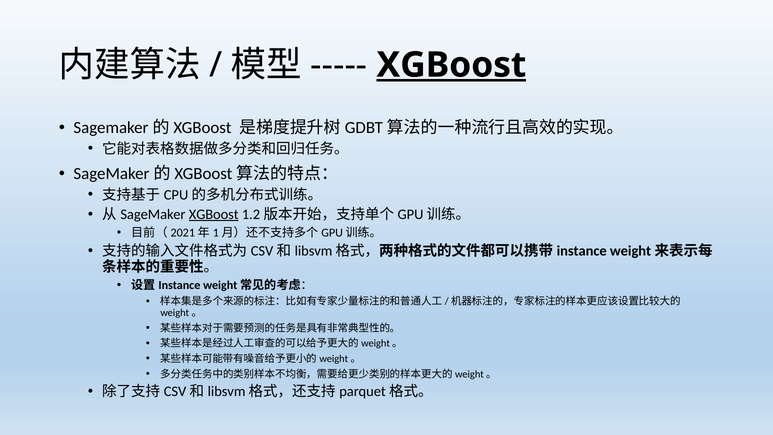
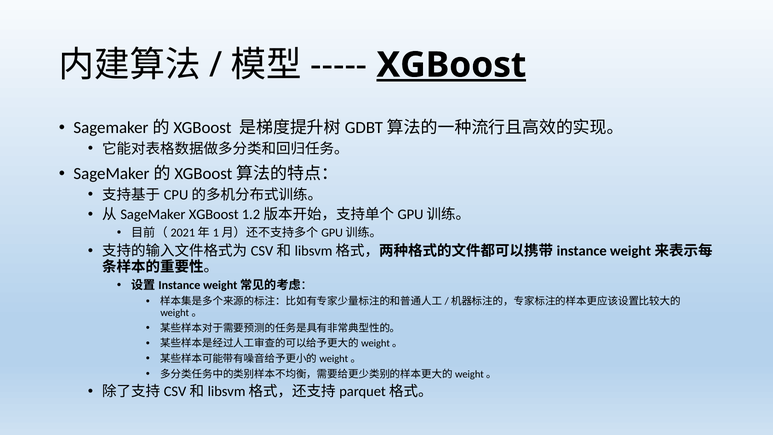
XGBoost at (214, 214) underline: present -> none
